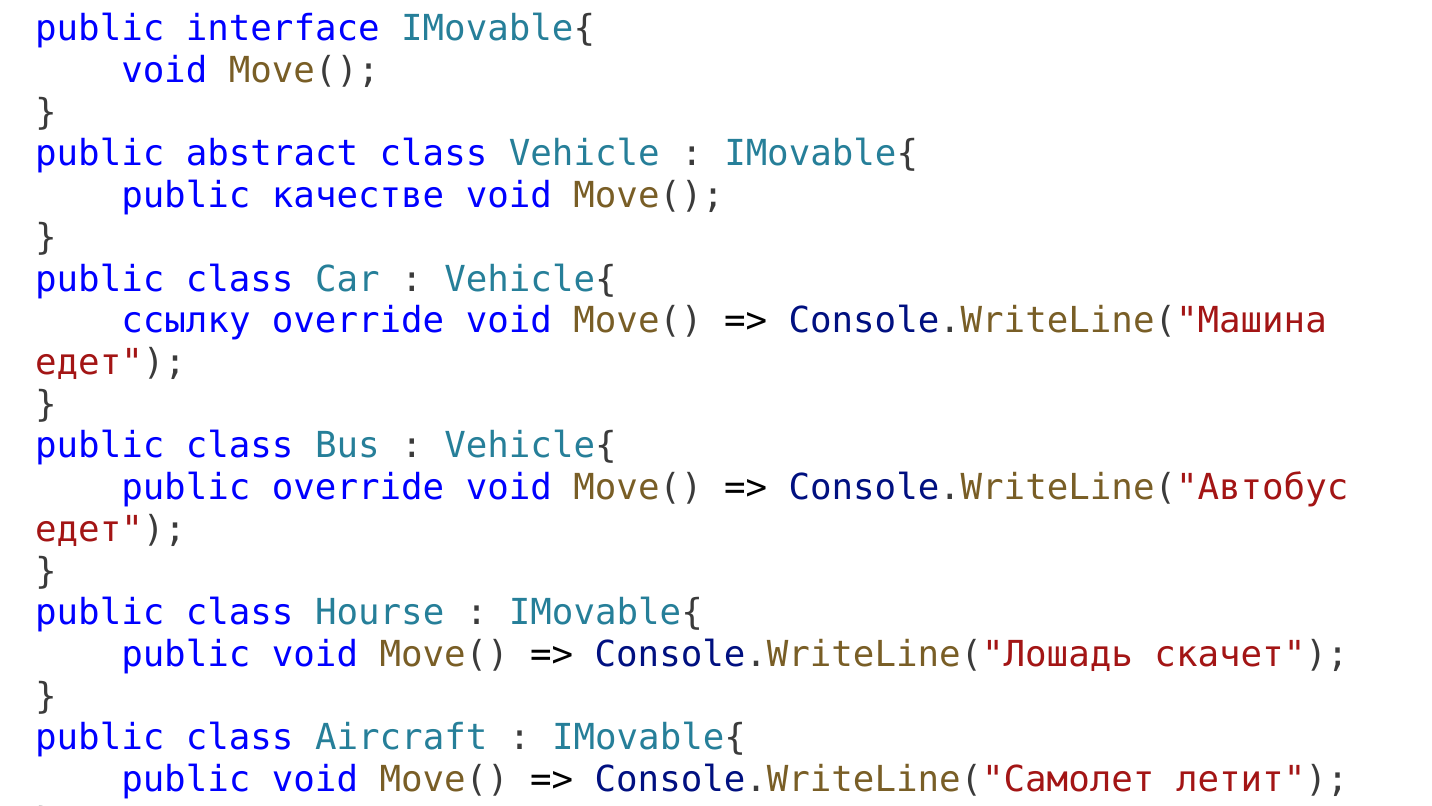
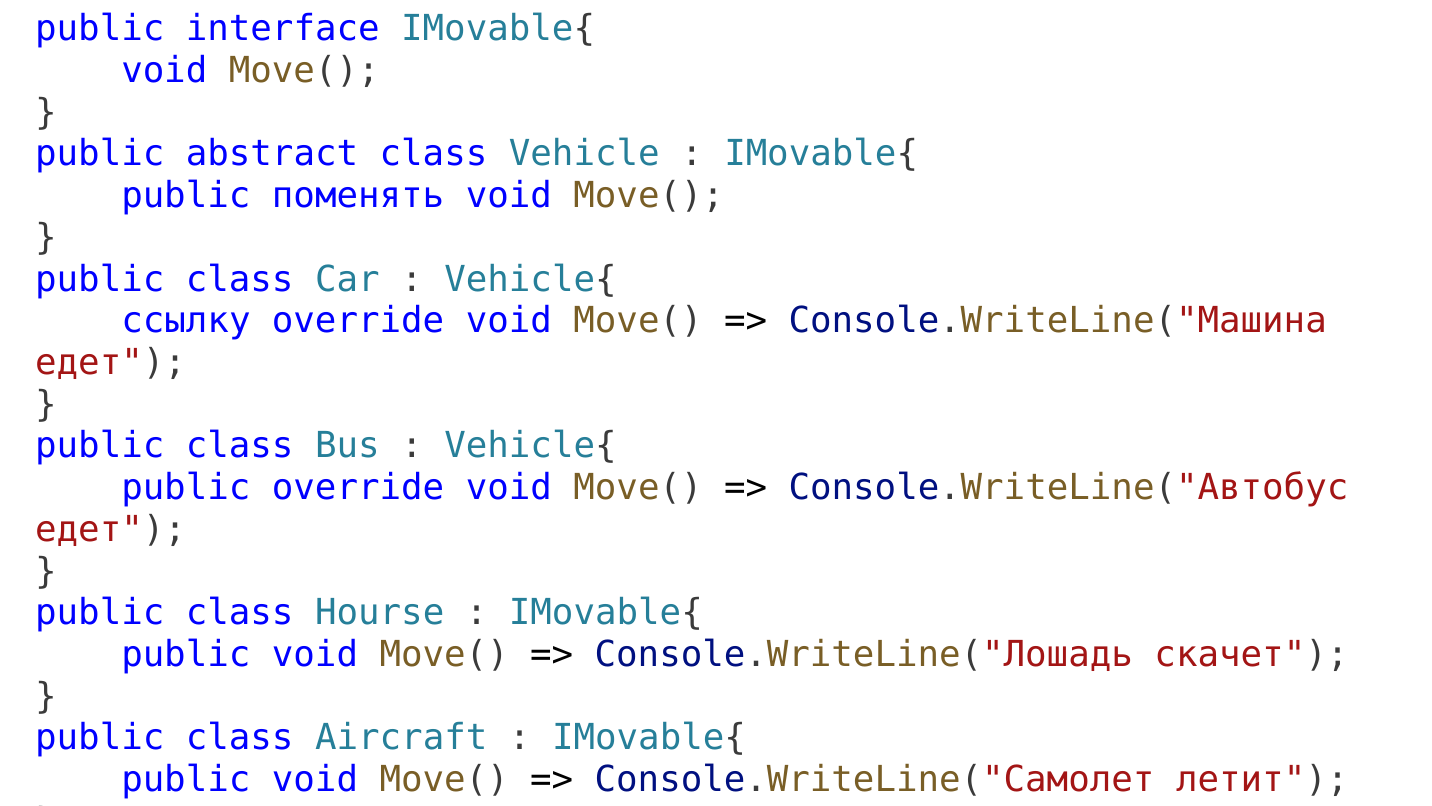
качестве: качестве -> поменять
